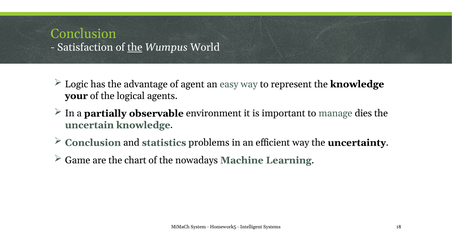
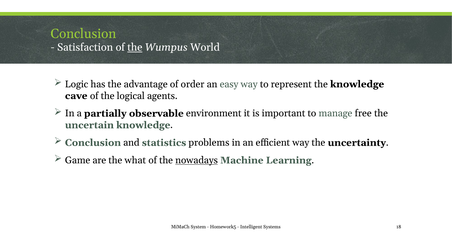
agent: agent -> order
your: your -> cave
dies: dies -> free
chart: chart -> what
nowadays underline: none -> present
